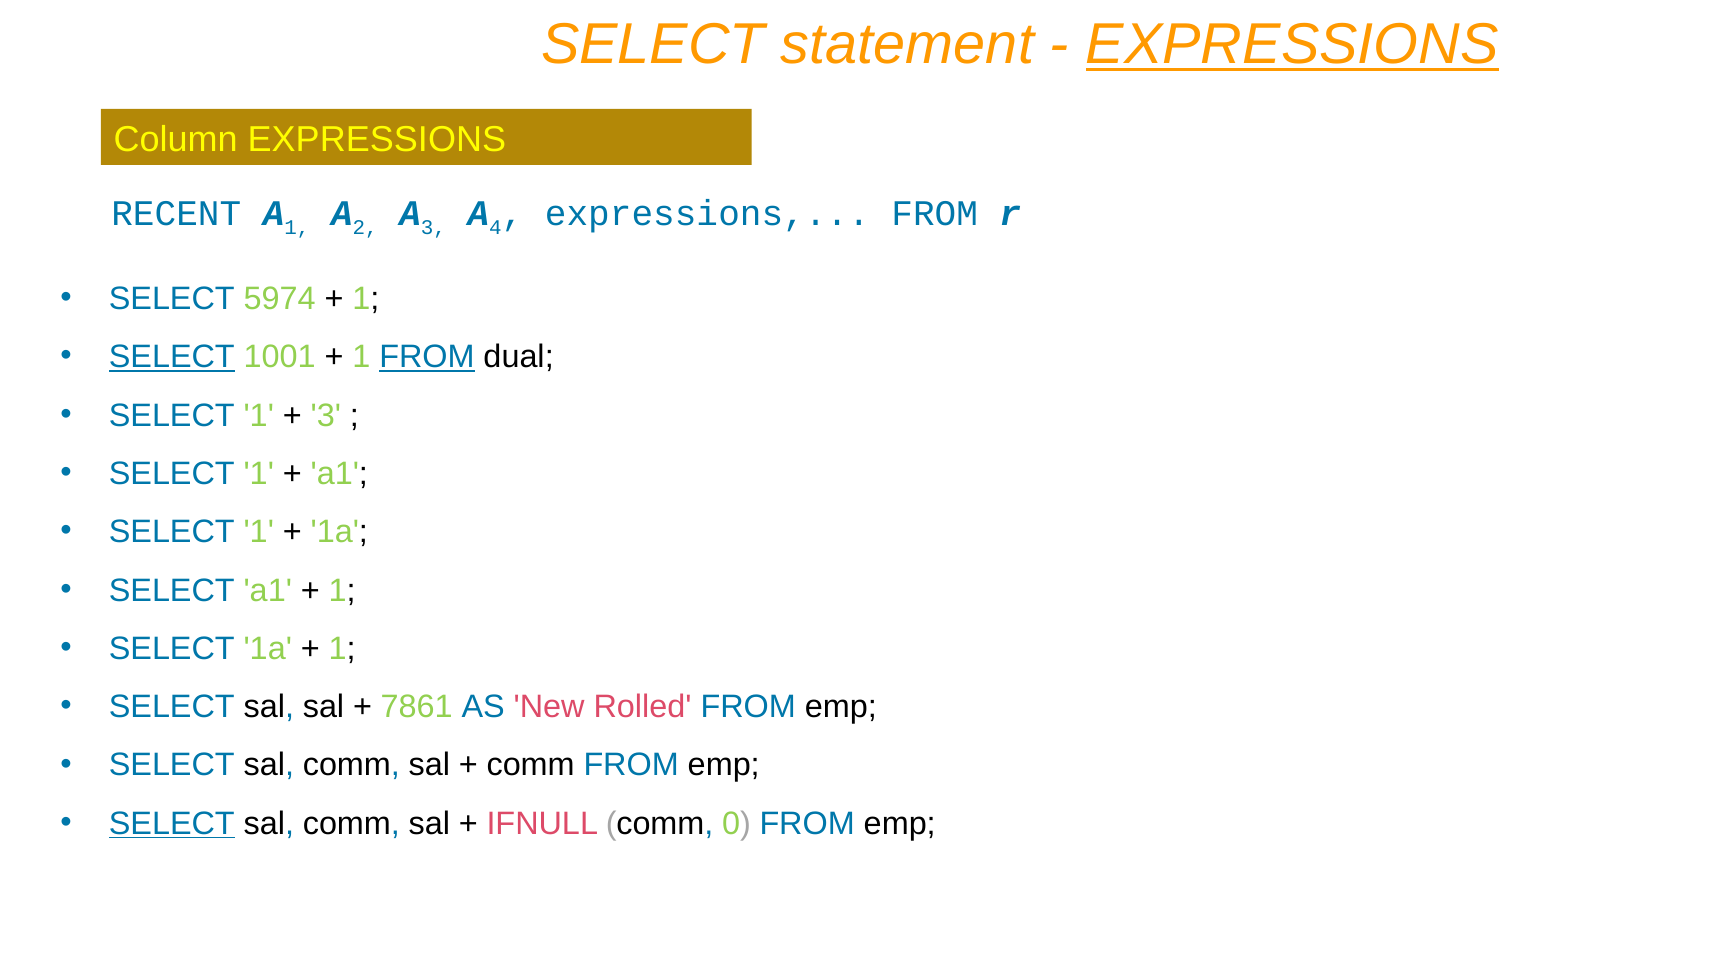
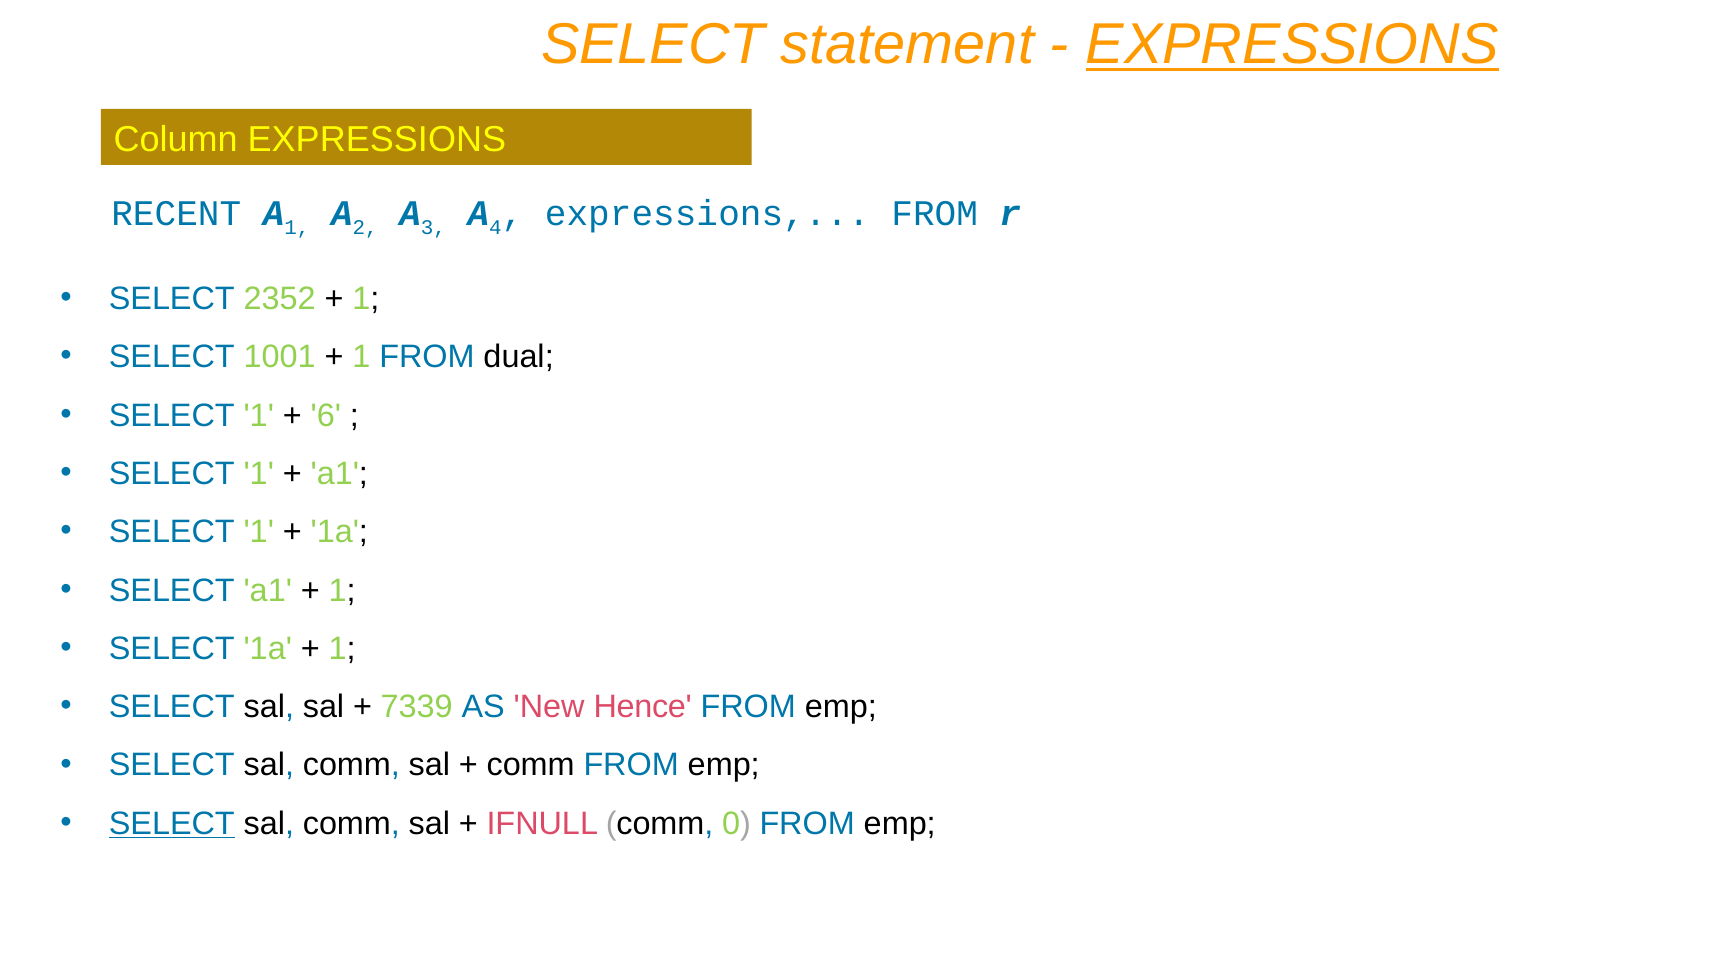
5974: 5974 -> 2352
SELECT at (172, 357) underline: present -> none
FROM at (427, 357) underline: present -> none
3 at (326, 415): 3 -> 6
7861: 7861 -> 7339
Rolled: Rolled -> Hence
